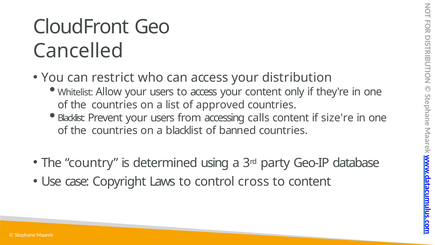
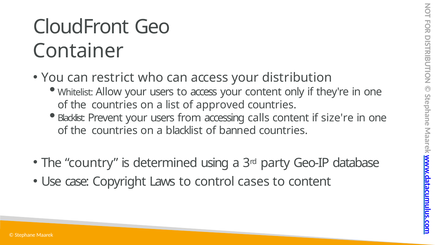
Cancelled: Cancelled -> Container
cross: cross -> cases
